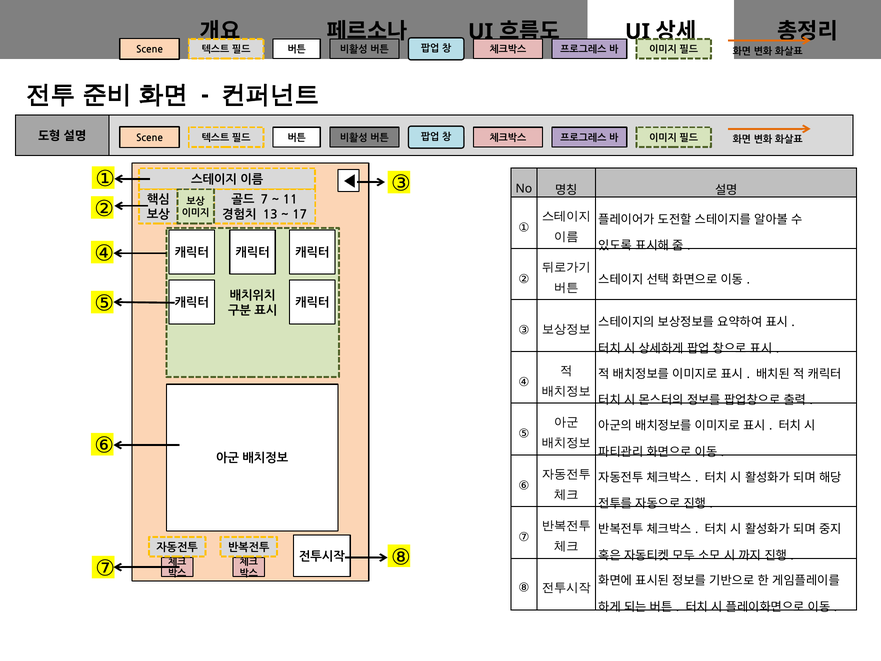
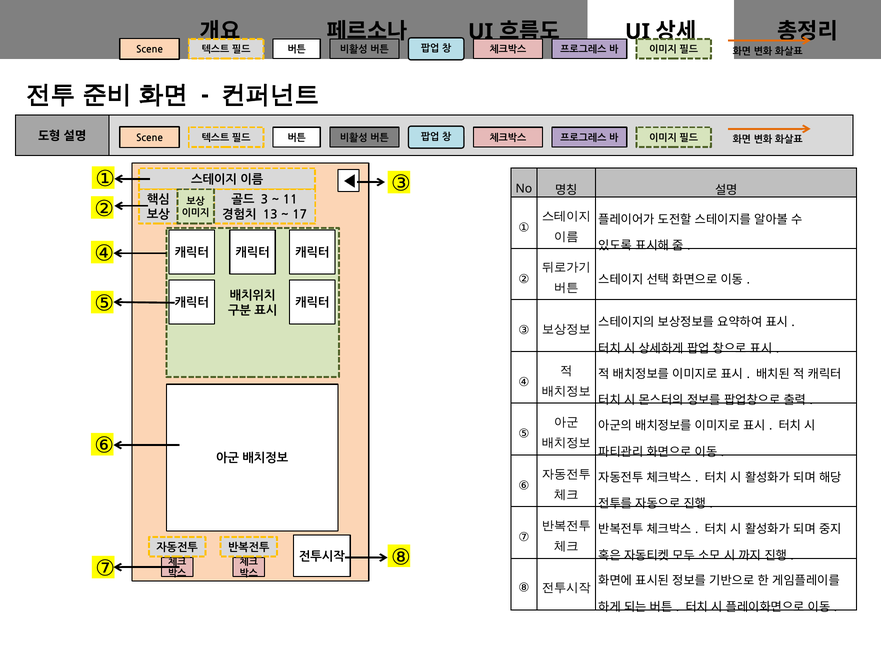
7: 7 -> 3
